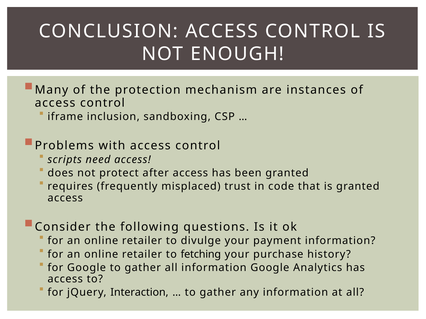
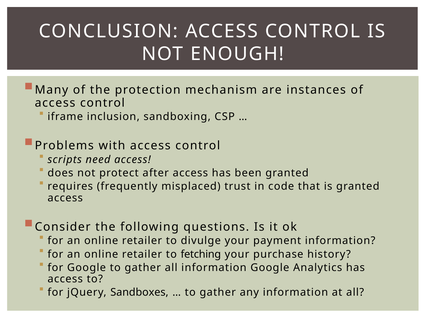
Interaction: Interaction -> Sandboxes
